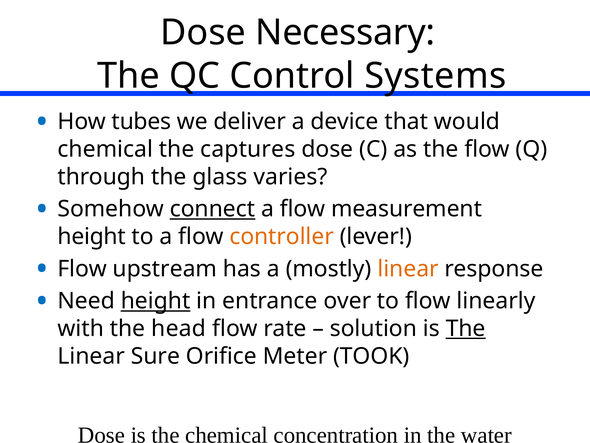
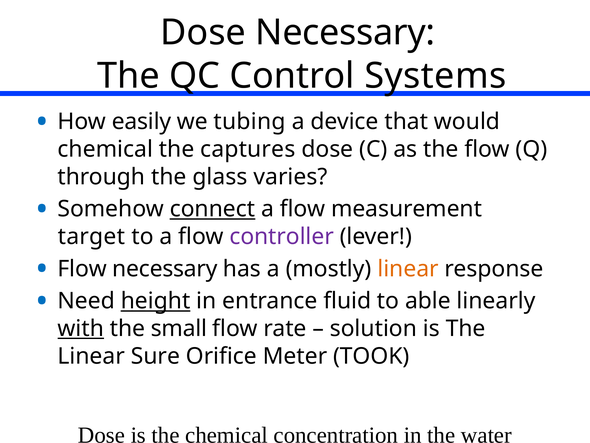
tubes: tubes -> easily
deliver: deliver -> tubing
height at (92, 236): height -> target
controller colour: orange -> purple
Flow upstream: upstream -> necessary
over: over -> fluid
to flow: flow -> able
with underline: none -> present
head: head -> small
The at (466, 328) underline: present -> none
